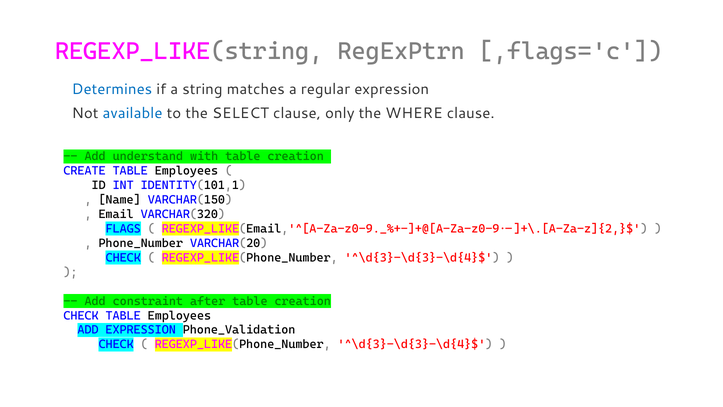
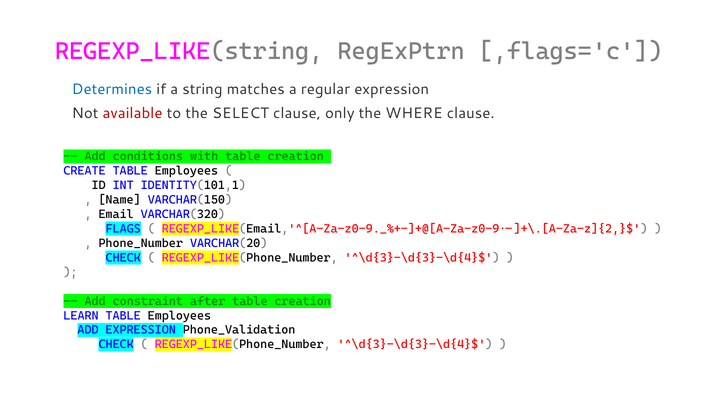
available colour: blue -> red
understand: understand -> conditions
CHECK at (81, 315): CHECK -> LEARN
